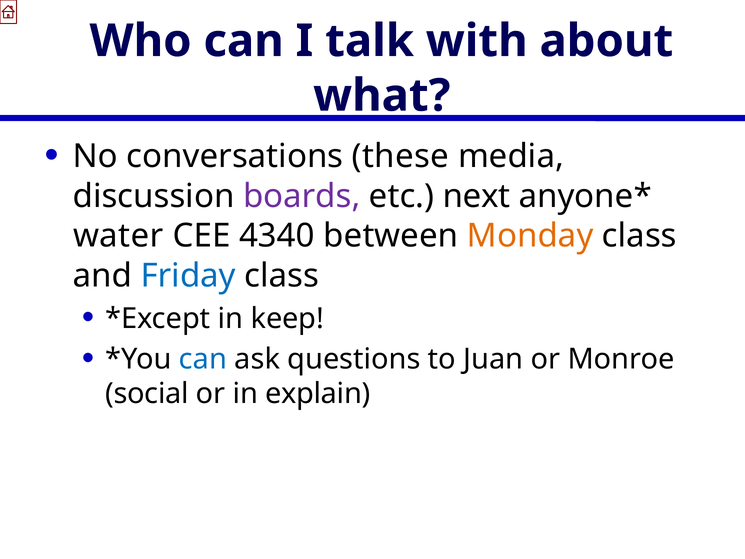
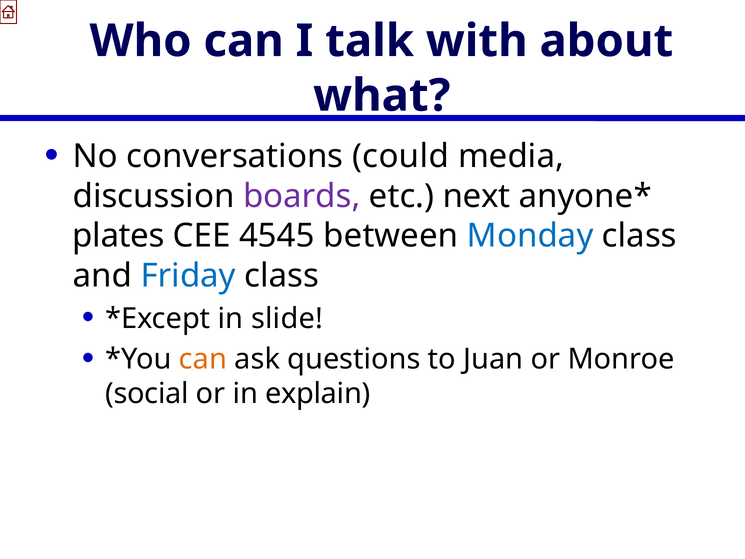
these: these -> could
water: water -> plates
4340: 4340 -> 4545
Monday colour: orange -> blue
keep: keep -> slide
can at (203, 359) colour: blue -> orange
